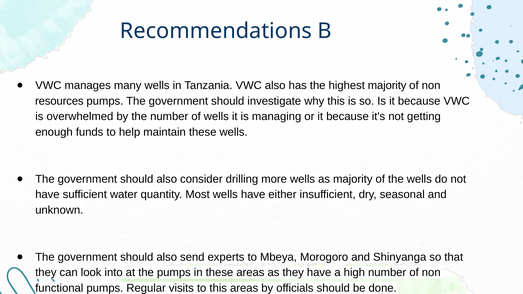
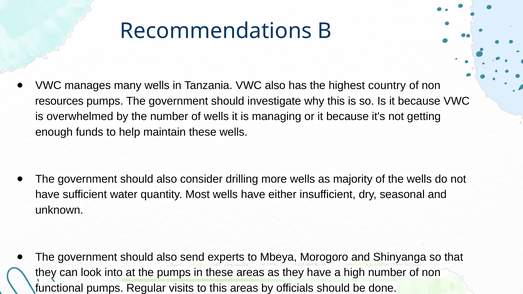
highest majority: majority -> country
